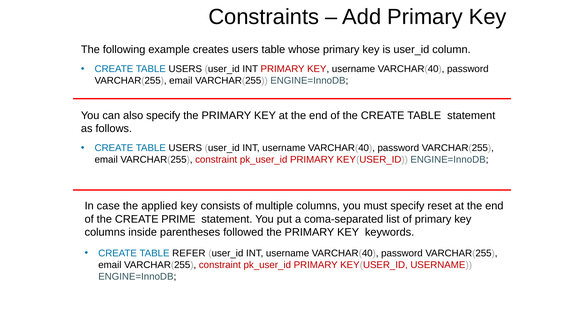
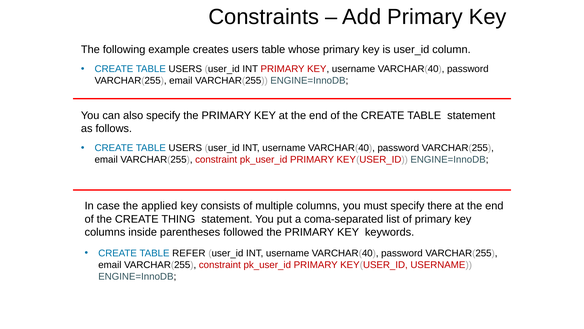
reset: reset -> there
PRIME: PRIME -> THING
